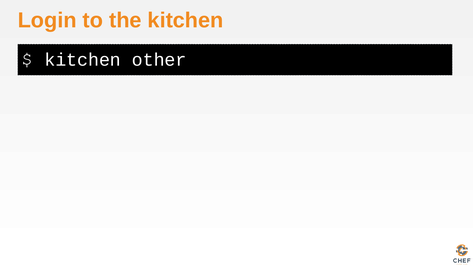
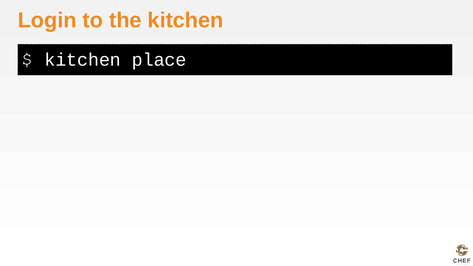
other: other -> place
